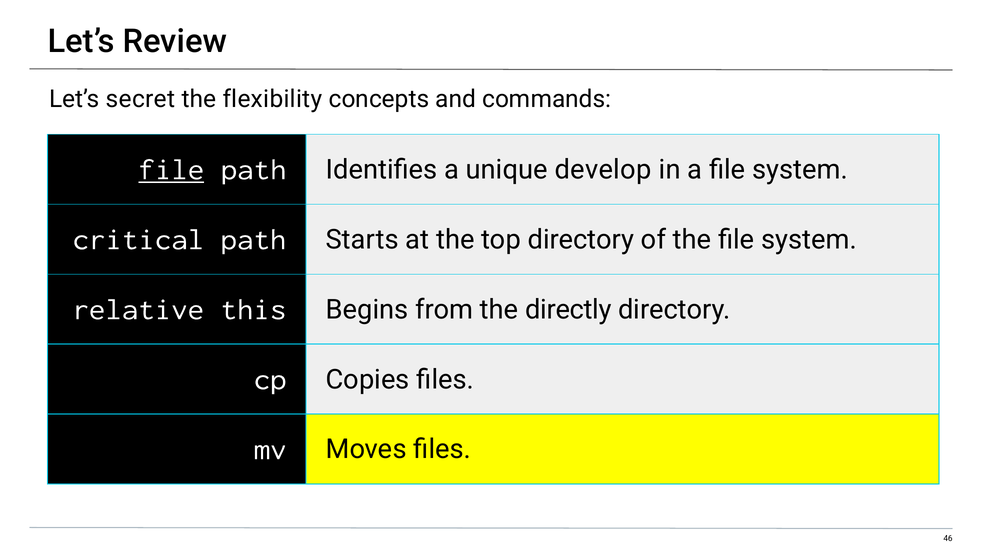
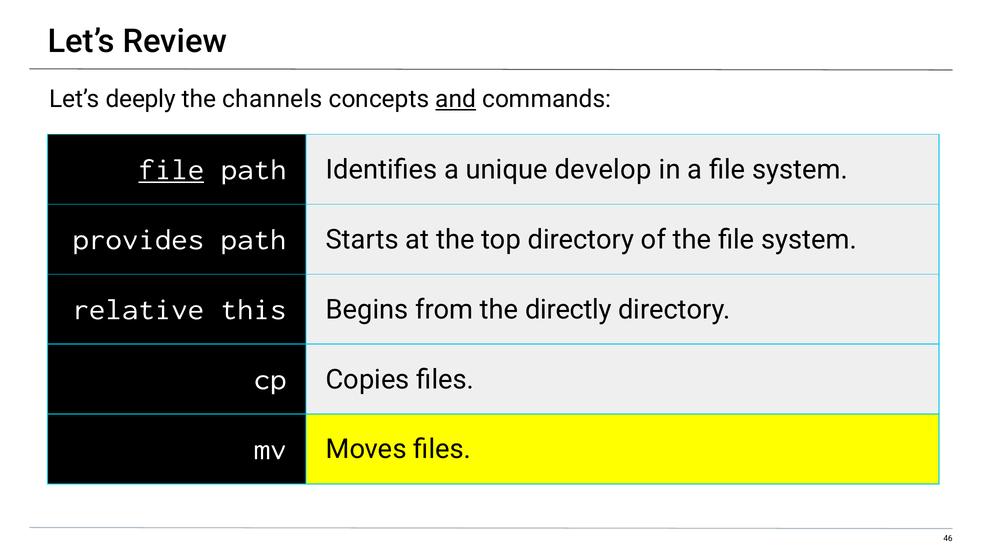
secret: secret -> deeply
flexibility: flexibility -> channels
and underline: none -> present
critical: critical -> provides
